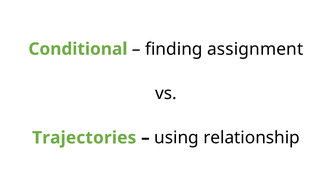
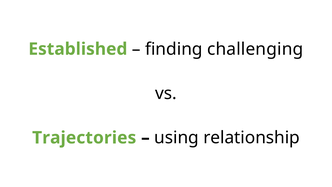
Conditional: Conditional -> Established
assignment: assignment -> challenging
